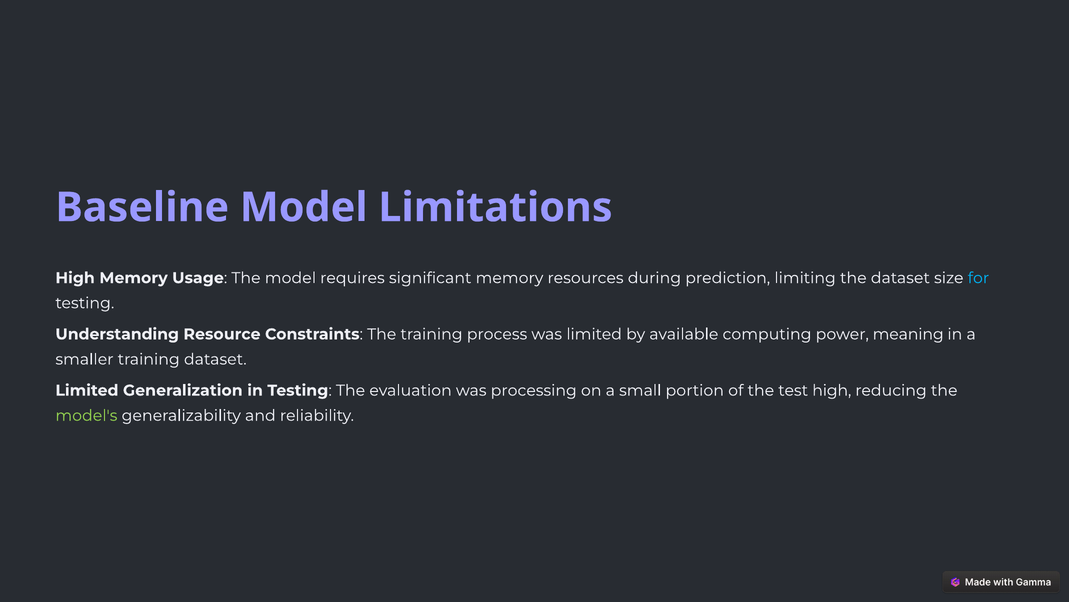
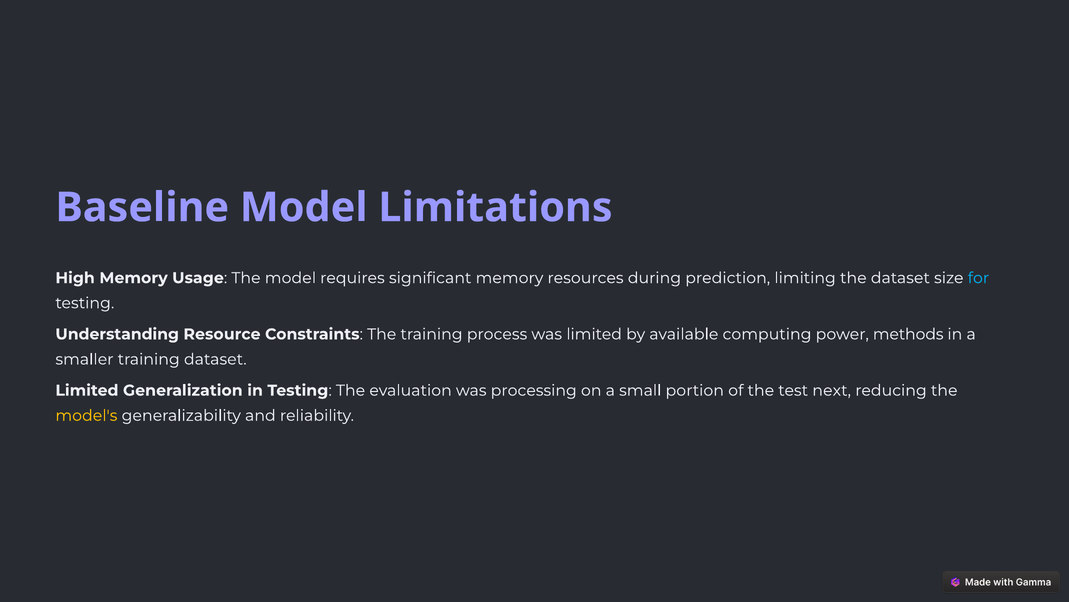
meaning: meaning -> methods
test high: high -> next
model's colour: light green -> yellow
